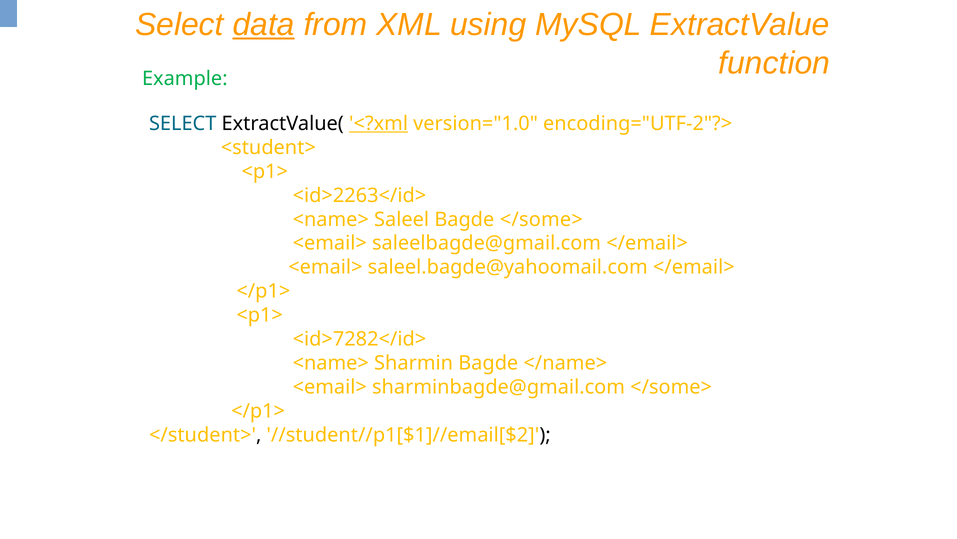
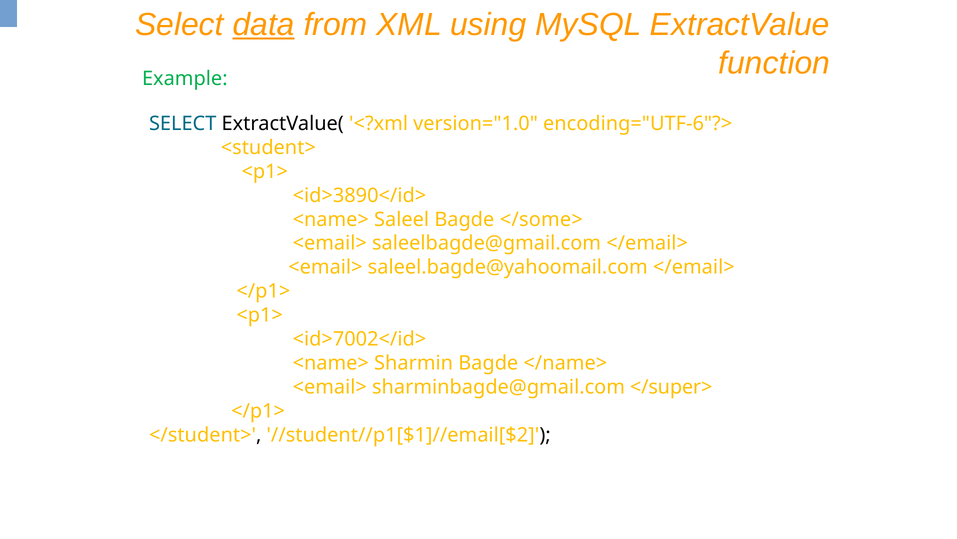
<?xml underline: present -> none
encoding="UTF-2"?>: encoding="UTF-2"?> -> encoding="UTF-6"?>
<id>2263</id>: <id>2263</id> -> <id>3890</id>
<id>7282</id>: <id>7282</id> -> <id>7002</id>
sharminbagde@gmail.com </some>: </some> -> </super>
